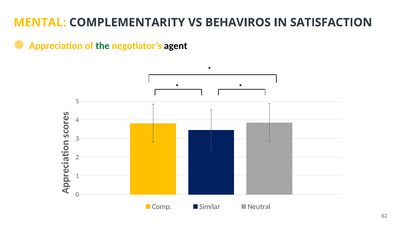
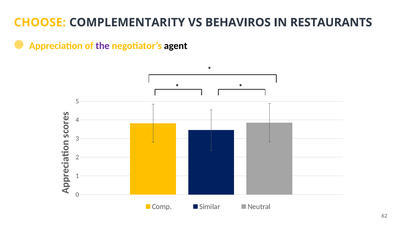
MENTAL: MENTAL -> CHOOSE
SATISFACTION: SATISFACTION -> RESTAURANTS
the colour: green -> purple
